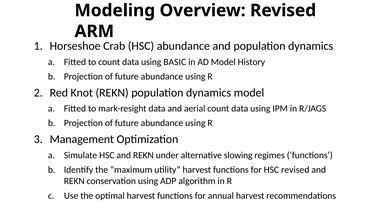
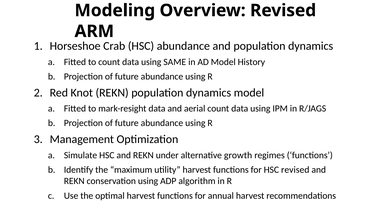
BASIC: BASIC -> SAME
slowing: slowing -> growth
